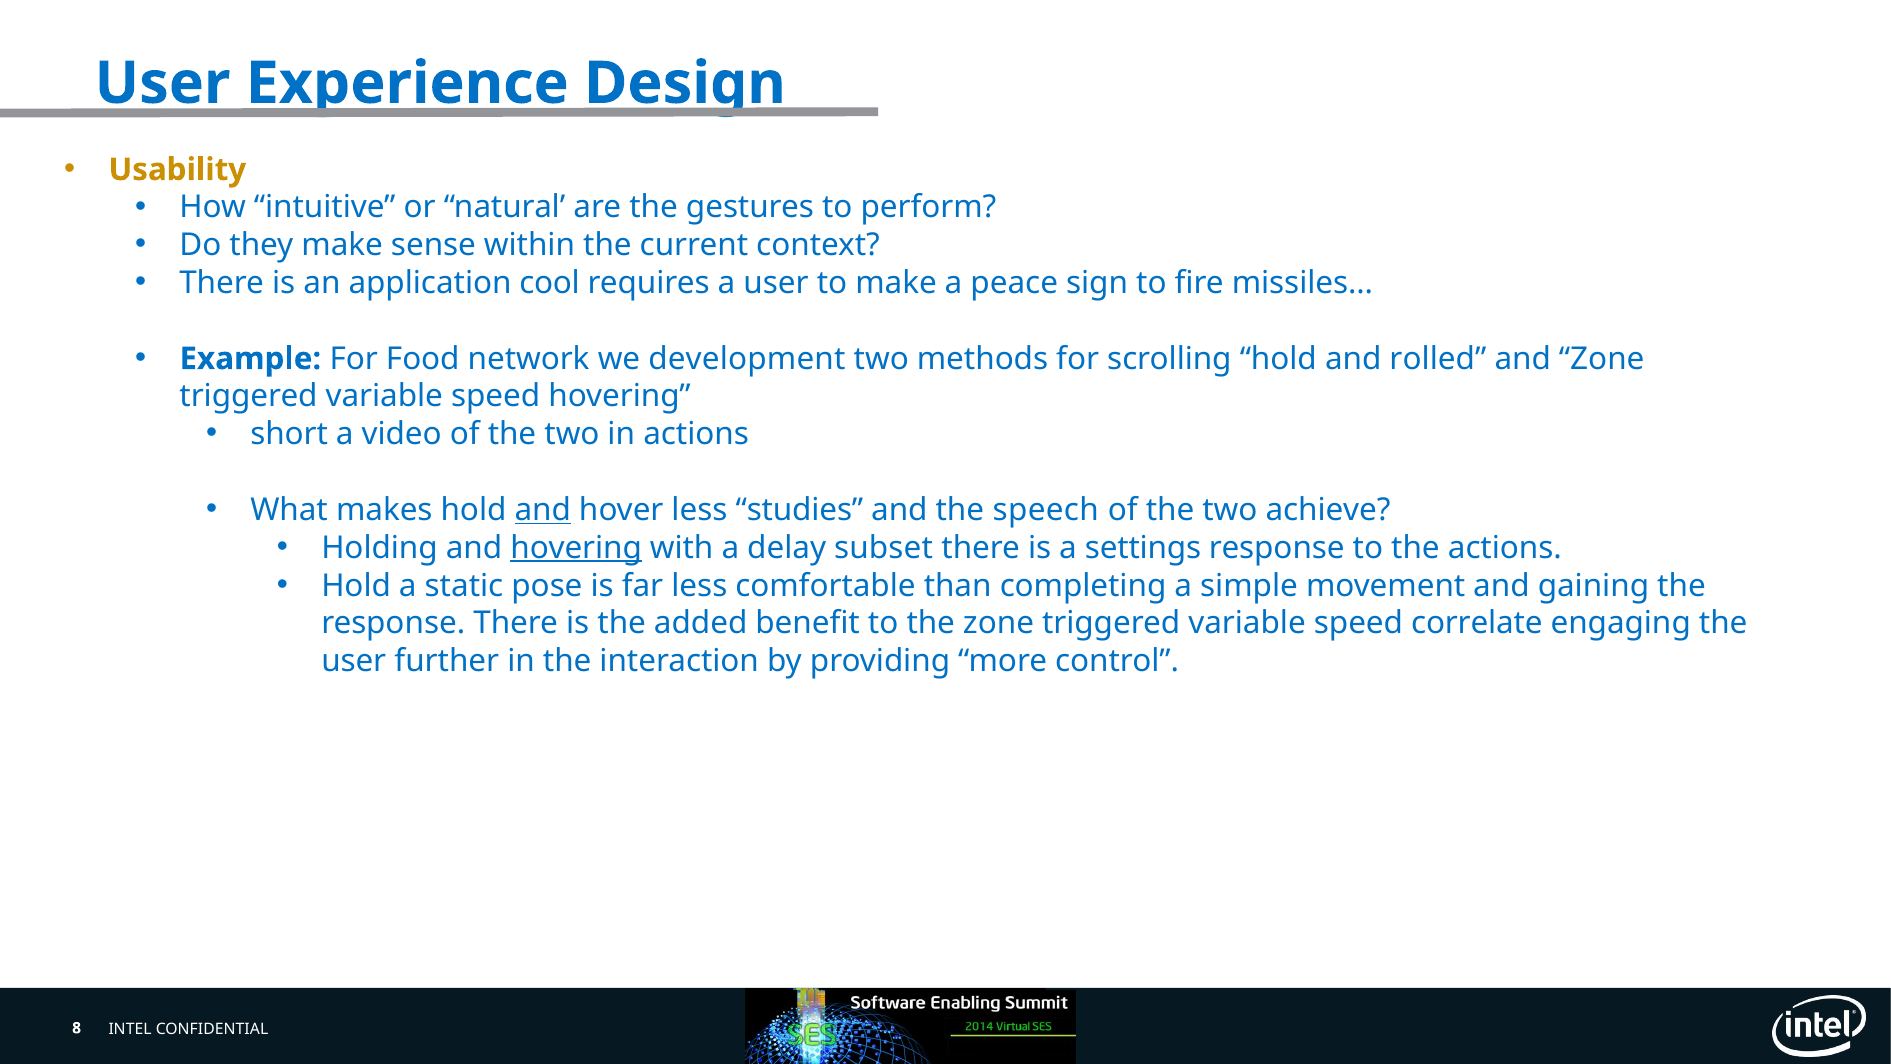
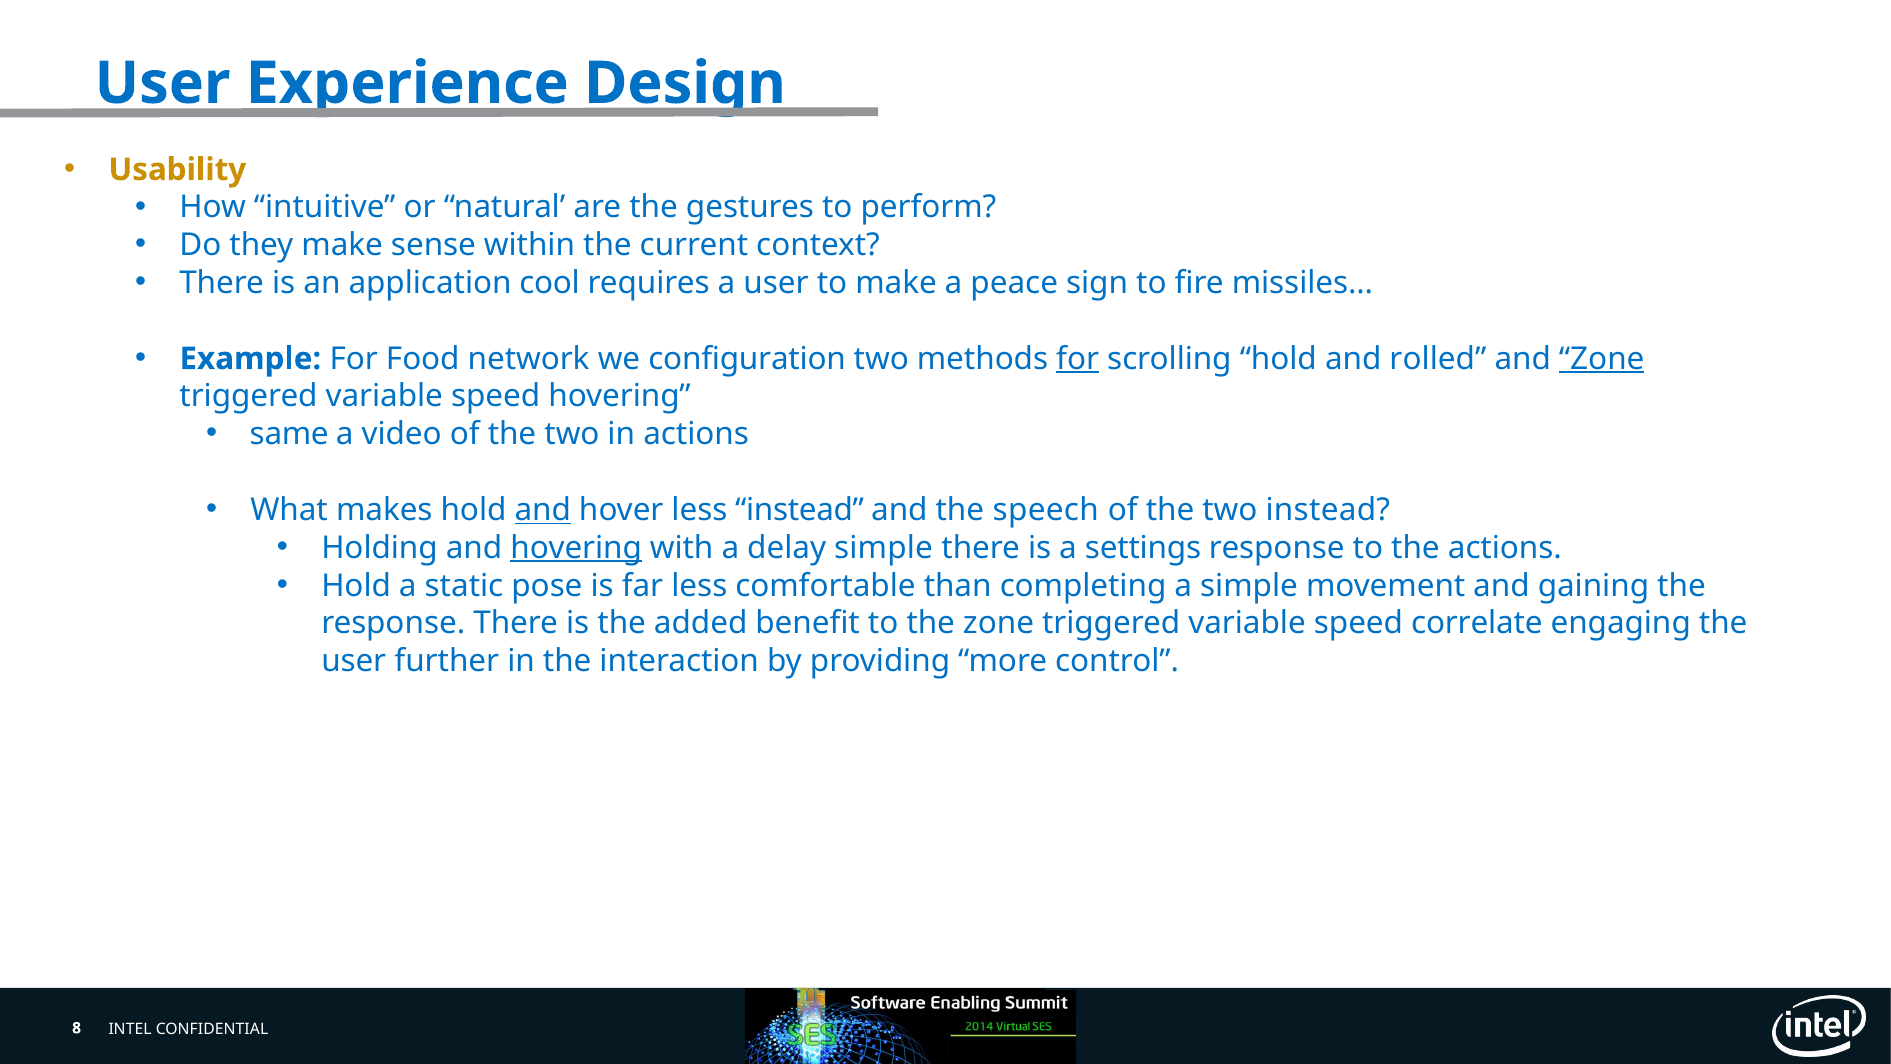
development: development -> configuration
for at (1078, 359) underline: none -> present
Zone at (1602, 359) underline: none -> present
short: short -> same
less studies: studies -> instead
two achieve: achieve -> instead
delay subset: subset -> simple
